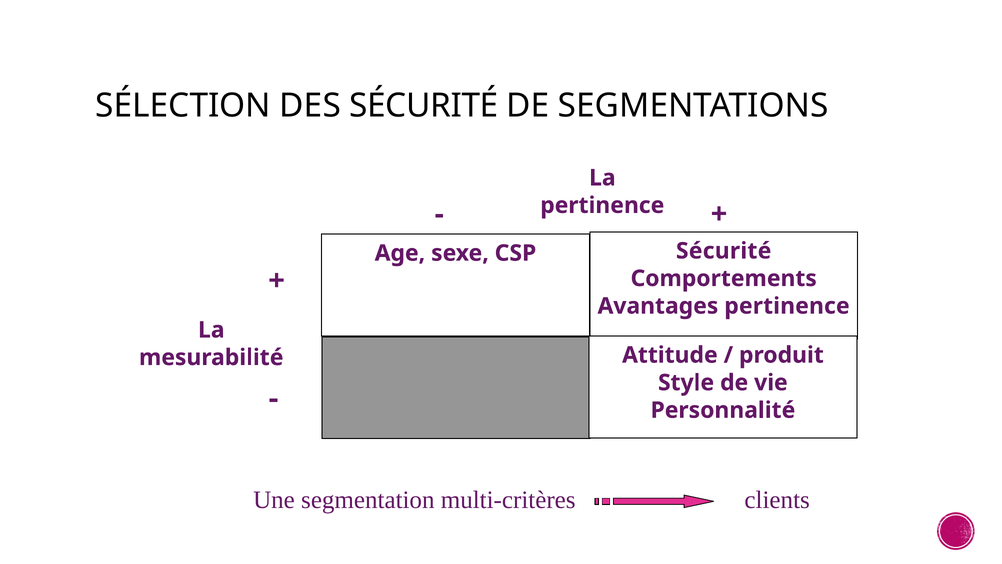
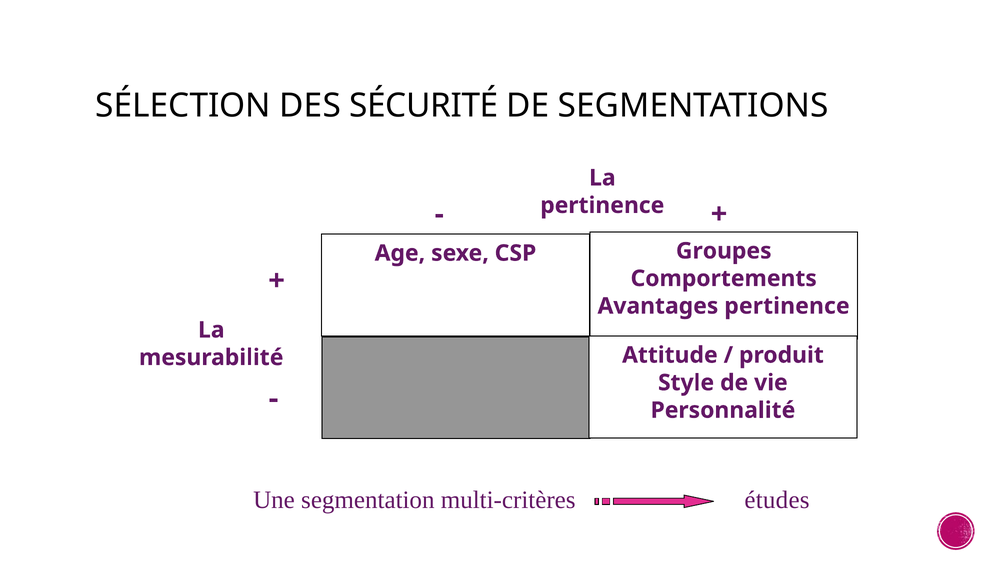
CSP Sécurité: Sécurité -> Groupes
clients: clients -> études
